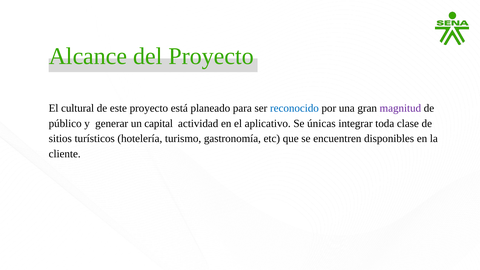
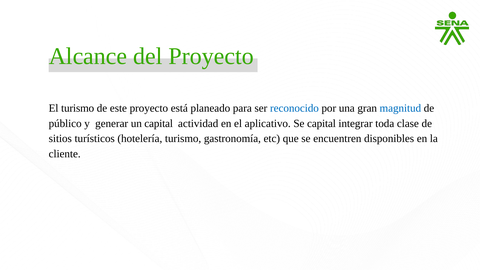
El cultural: cultural -> turismo
magnitud colour: purple -> blue
Se únicas: únicas -> capital
